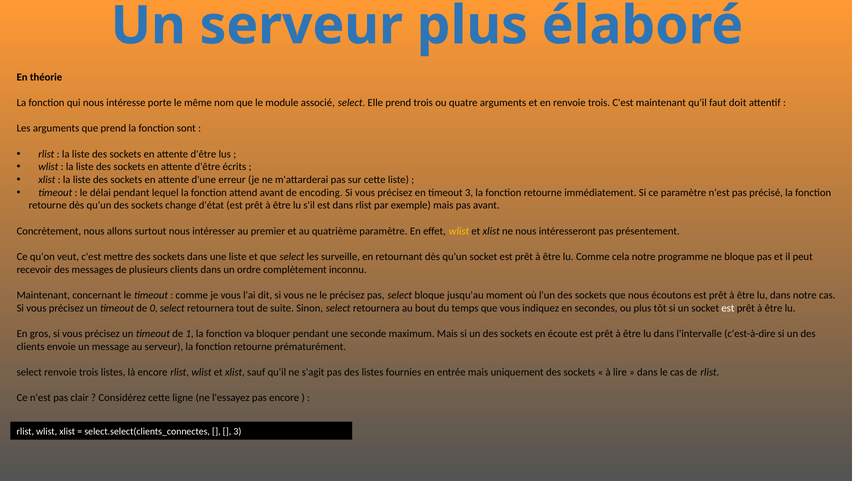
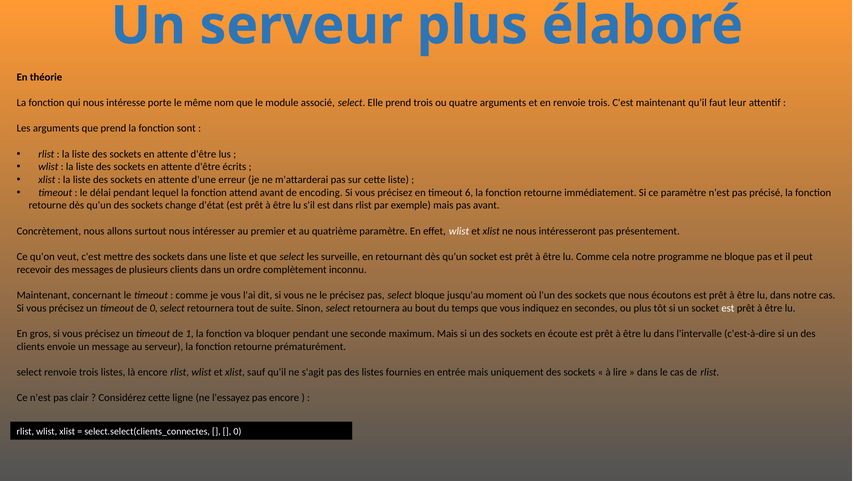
doit: doit -> leur
timeout 3: 3 -> 6
wlist at (459, 231) colour: yellow -> white
3 at (237, 431): 3 -> 0
